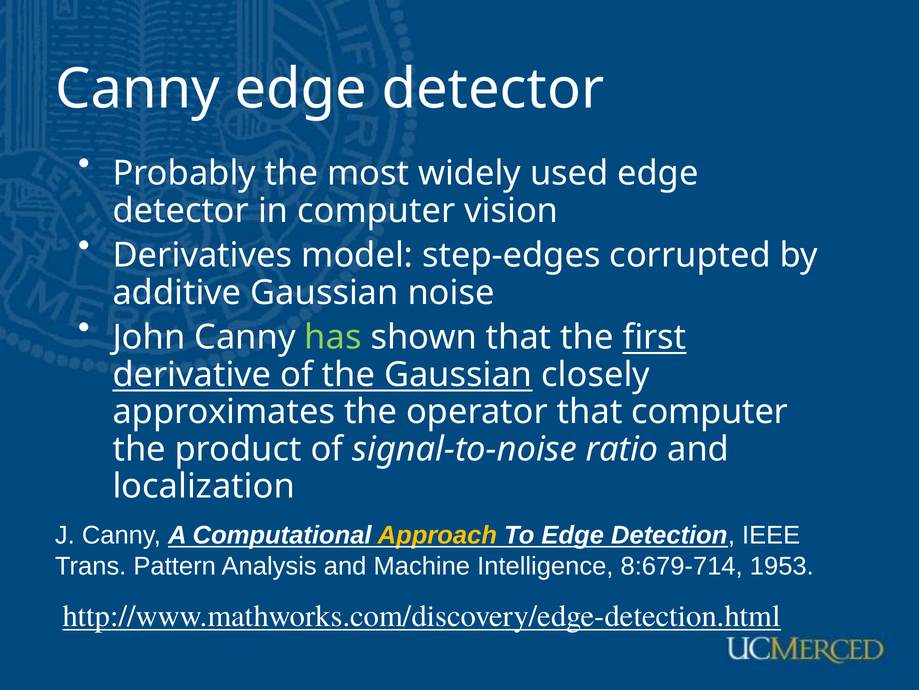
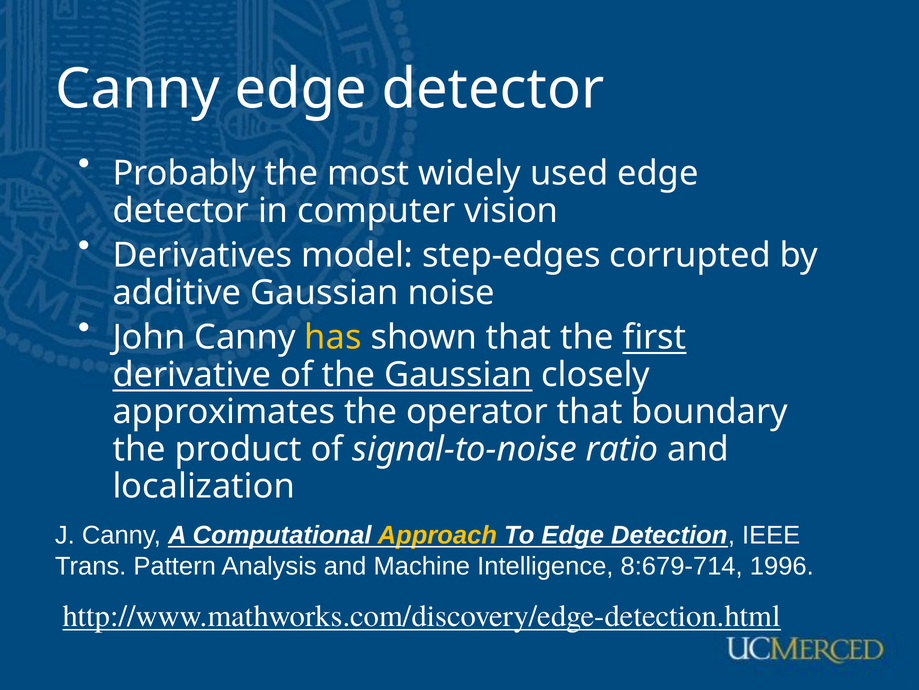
has colour: light green -> yellow
that computer: computer -> boundary
1953: 1953 -> 1996
